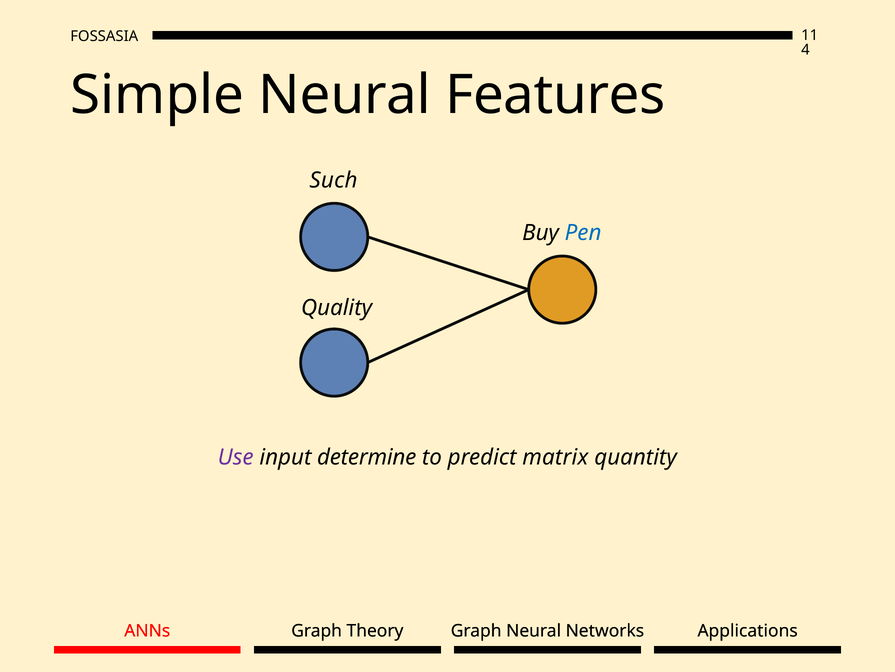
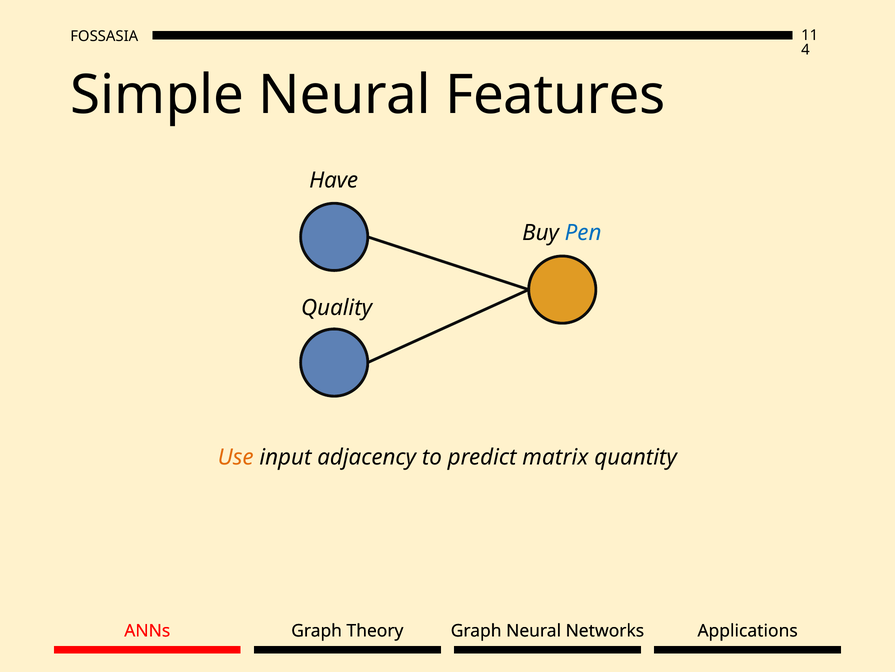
Such: Such -> Have
Use colour: purple -> orange
determine: determine -> adjacency
